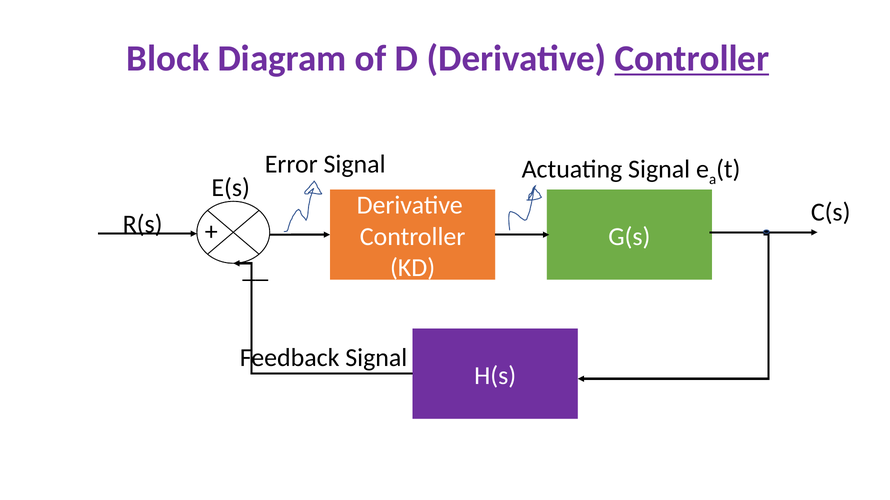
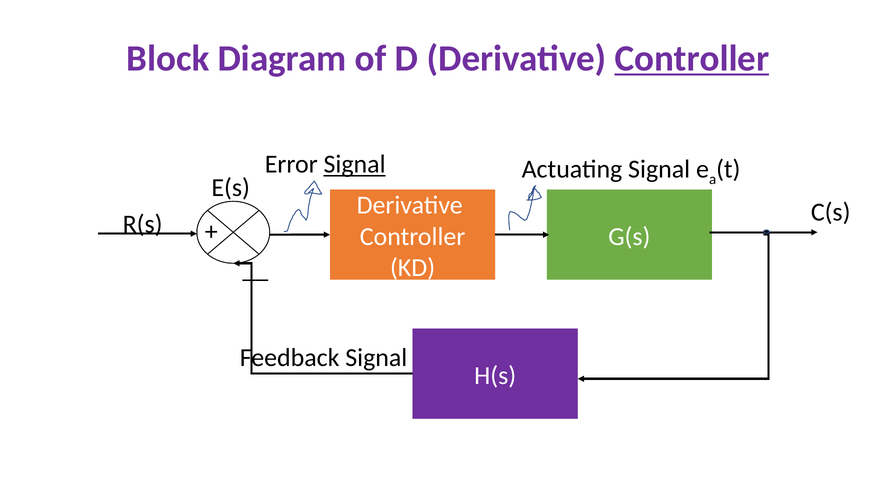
Signal at (355, 165) underline: none -> present
